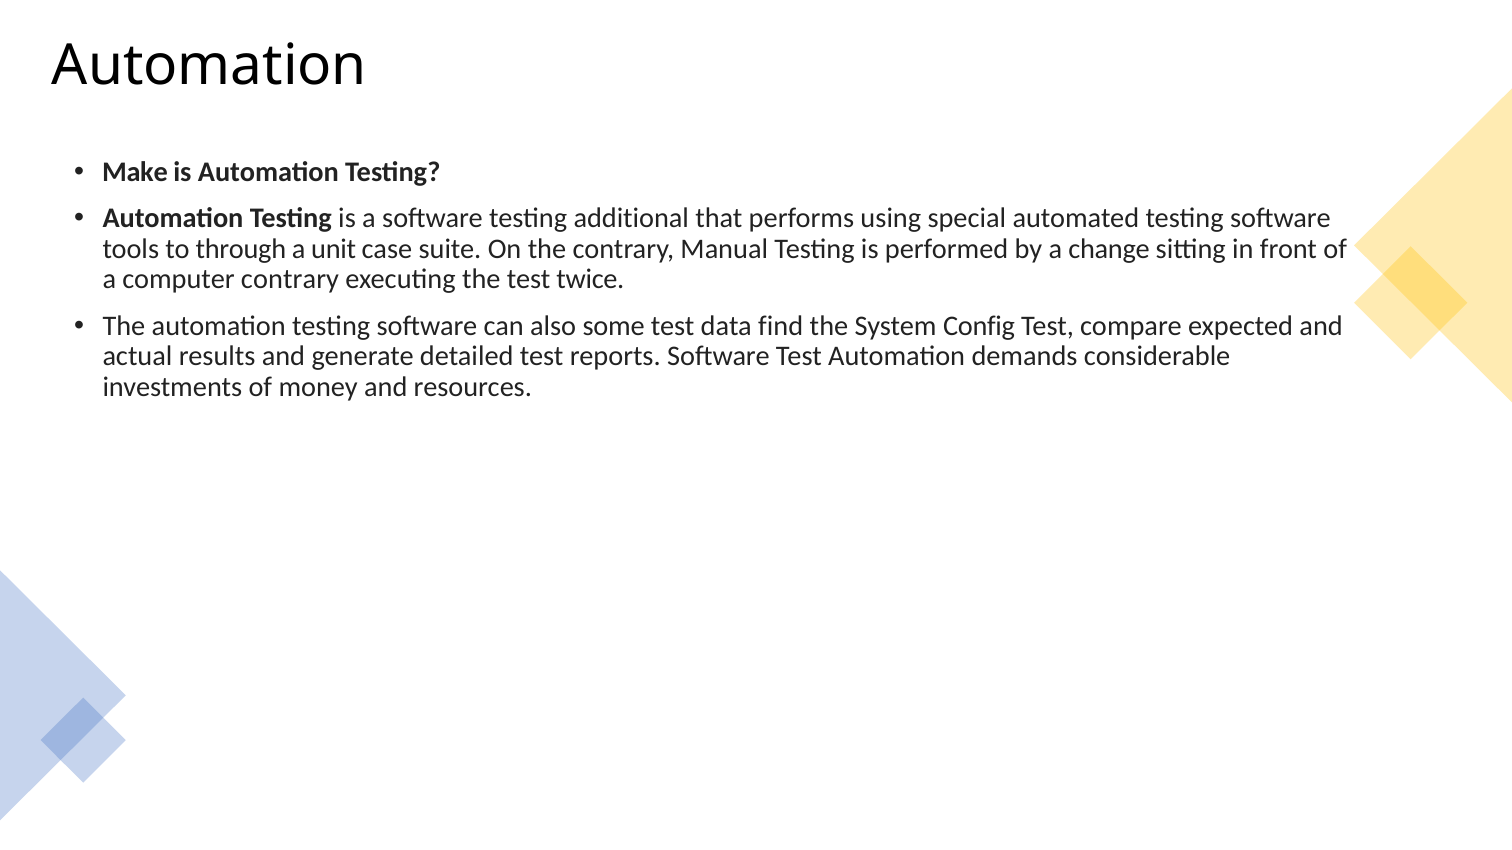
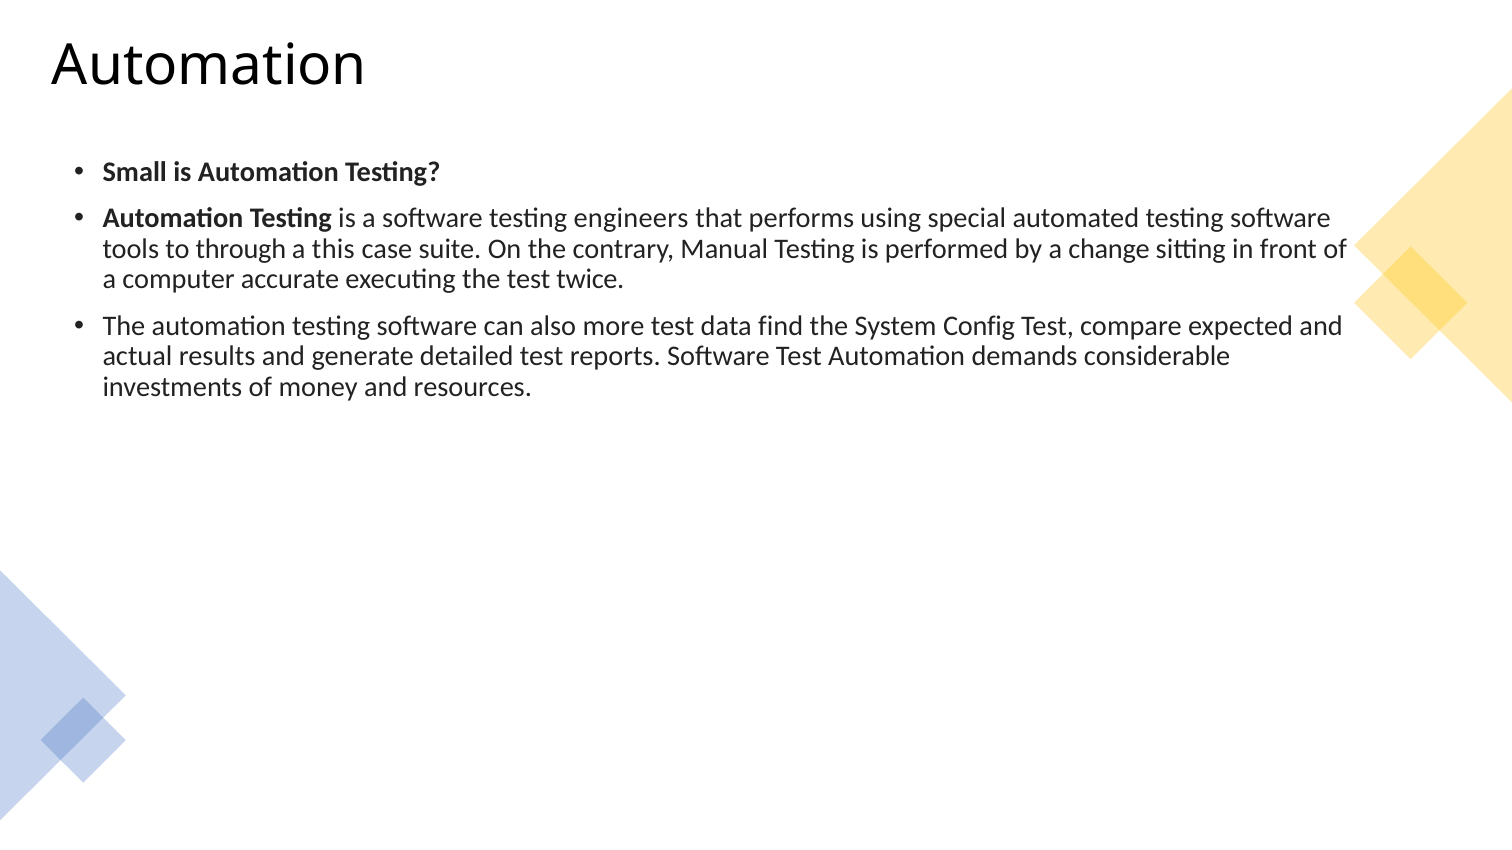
Make: Make -> Small
additional: additional -> engineers
unit: unit -> this
computer contrary: contrary -> accurate
some: some -> more
